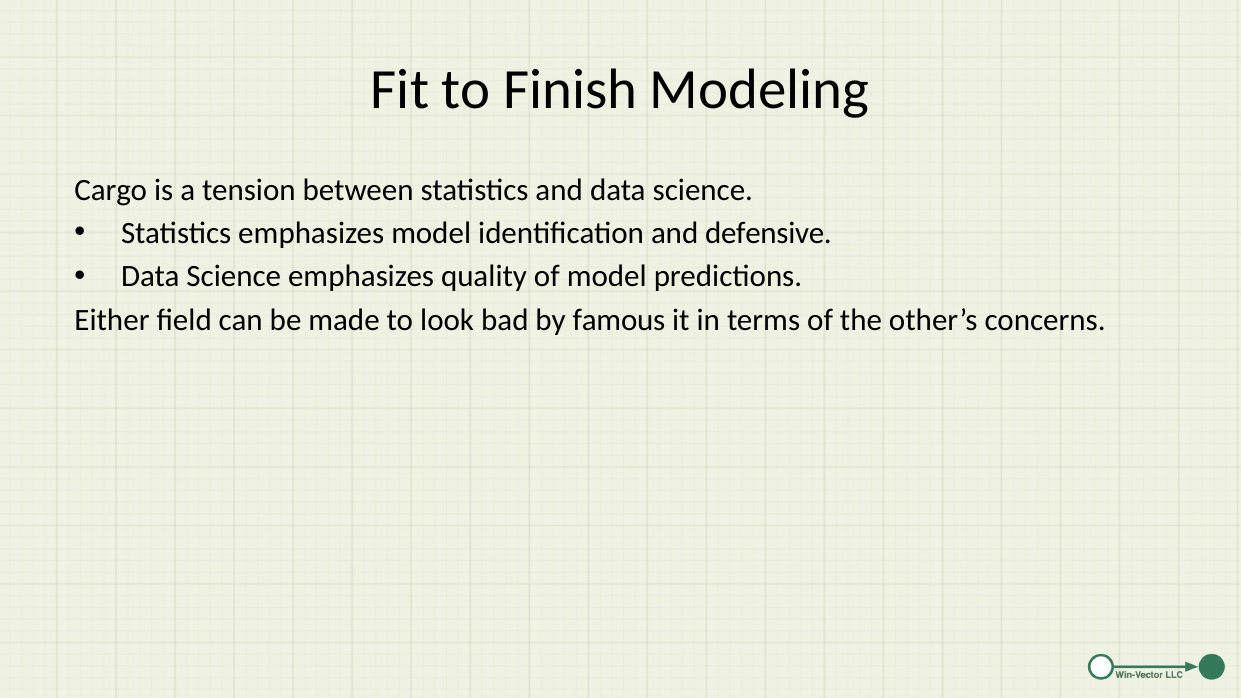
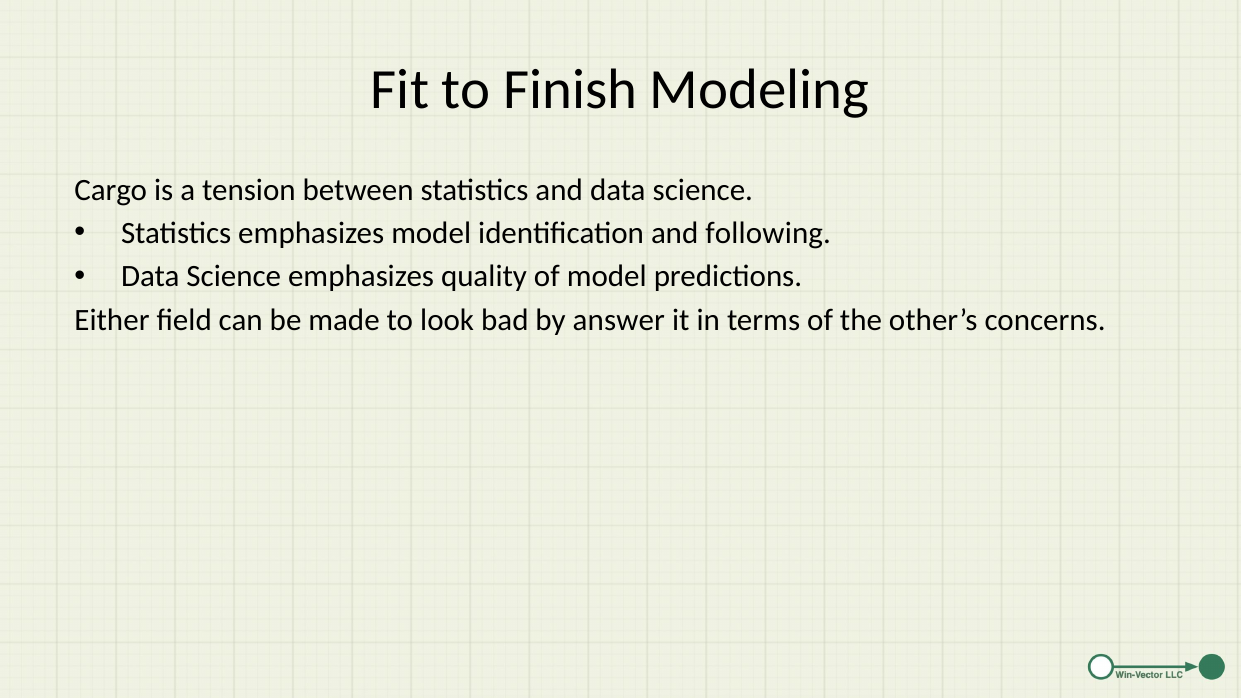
defensive: defensive -> following
famous: famous -> answer
